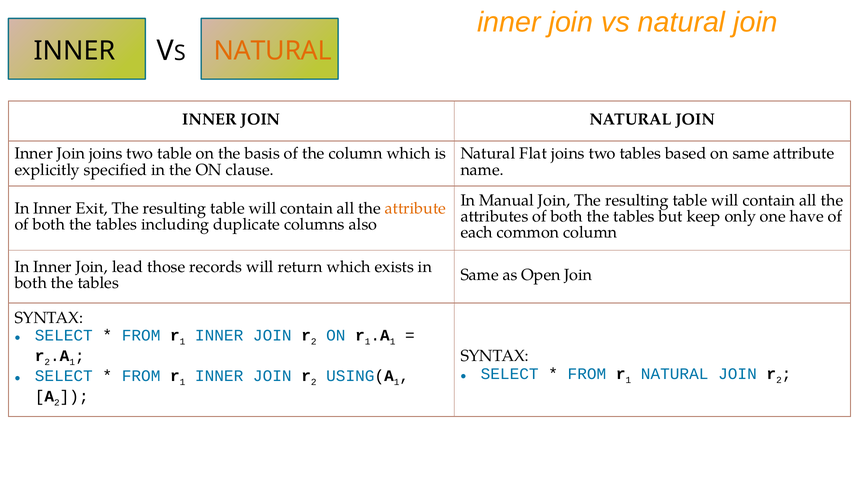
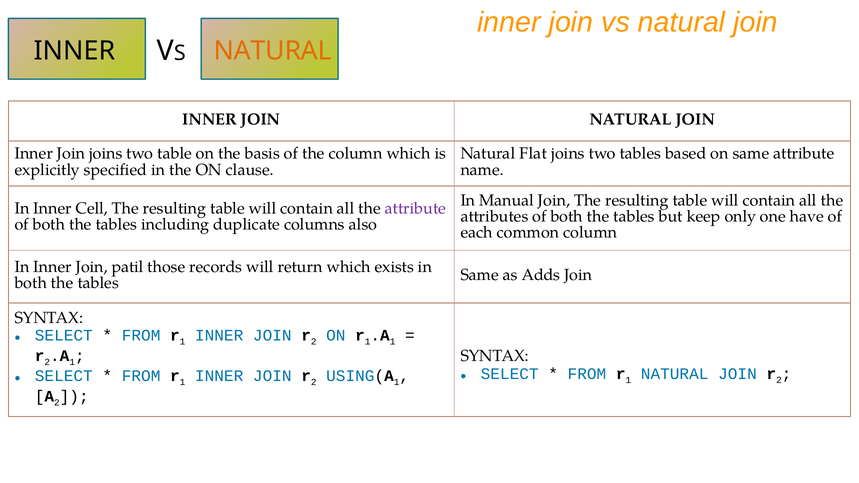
Exit: Exit -> Cell
attribute at (415, 208) colour: orange -> purple
lead: lead -> patil
Open: Open -> Adds
